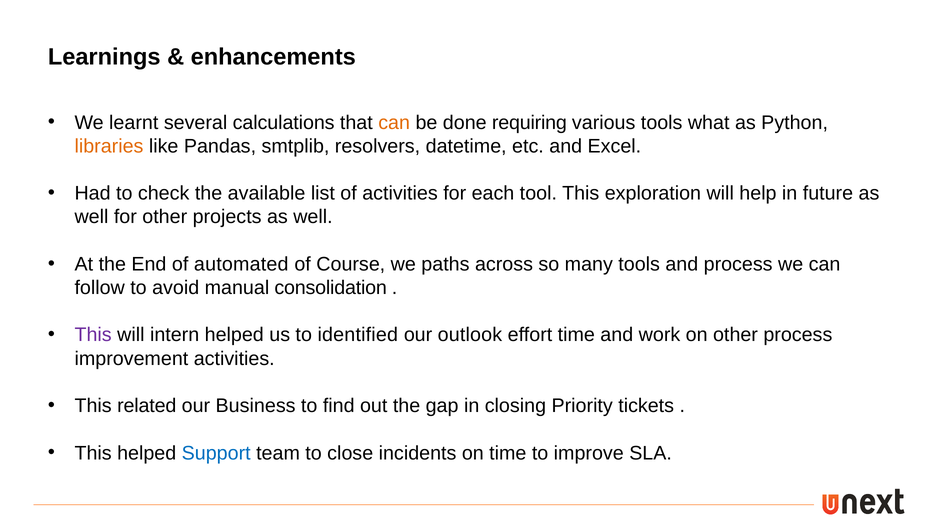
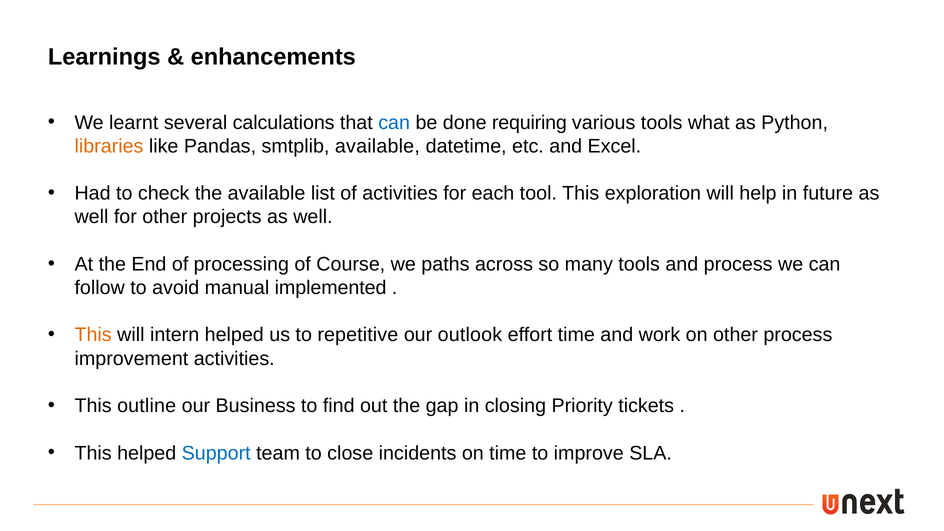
can at (394, 123) colour: orange -> blue
smtplib resolvers: resolvers -> available
automated: automated -> processing
consolidation: consolidation -> implemented
This at (93, 335) colour: purple -> orange
identified: identified -> repetitive
related: related -> outline
